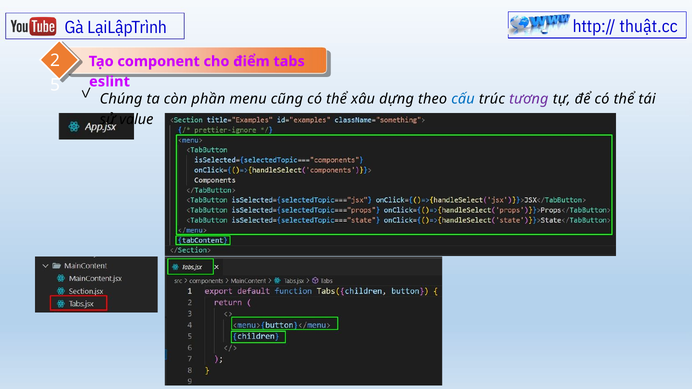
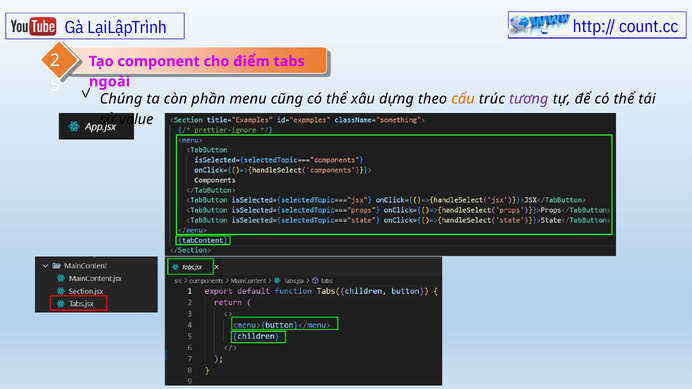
thuật.cc: thuật.cc -> count.cc
eslint: eslint -> ngoài
cấu colour: blue -> orange
